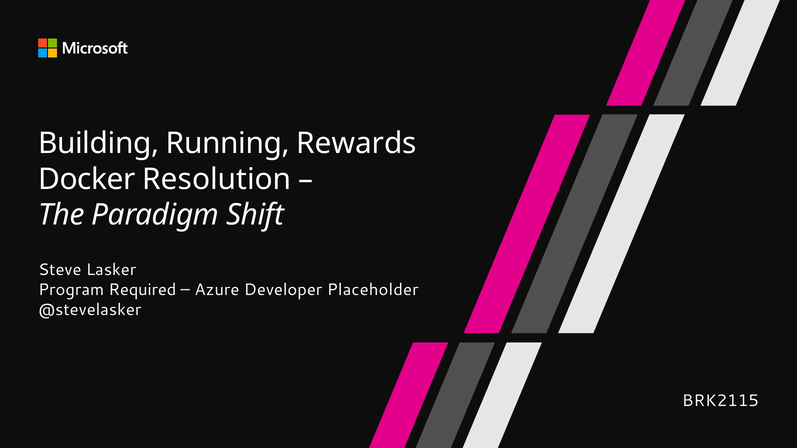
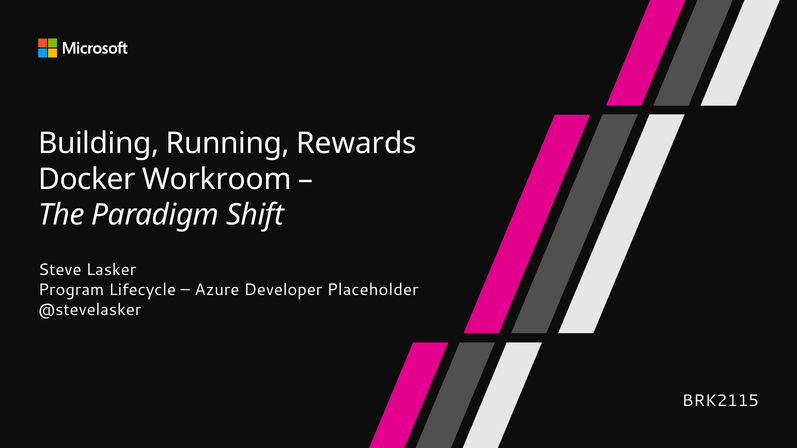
Resolution: Resolution -> Workroom
Required: Required -> Lifecycle
